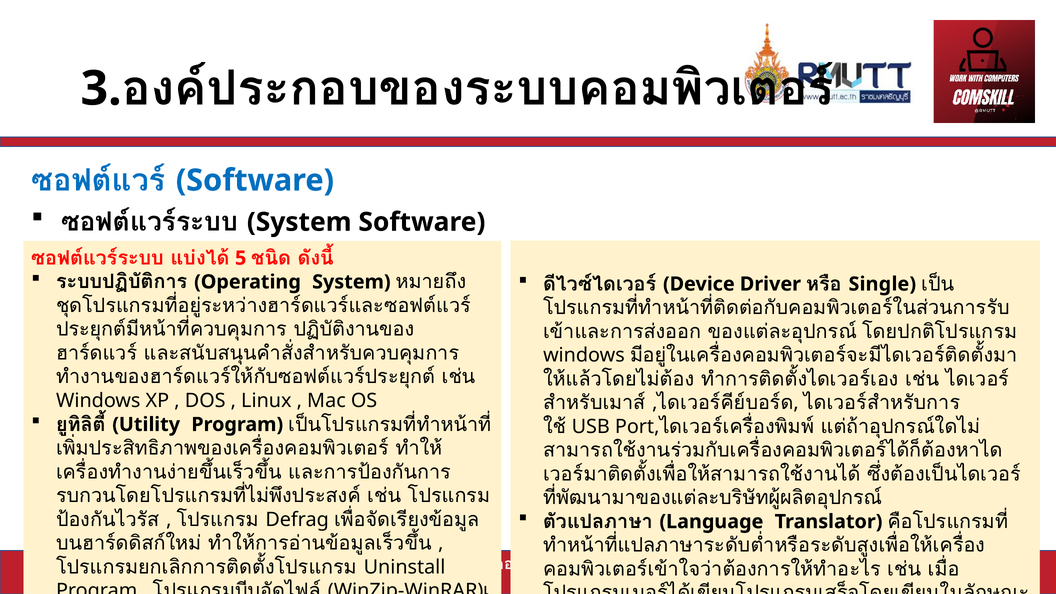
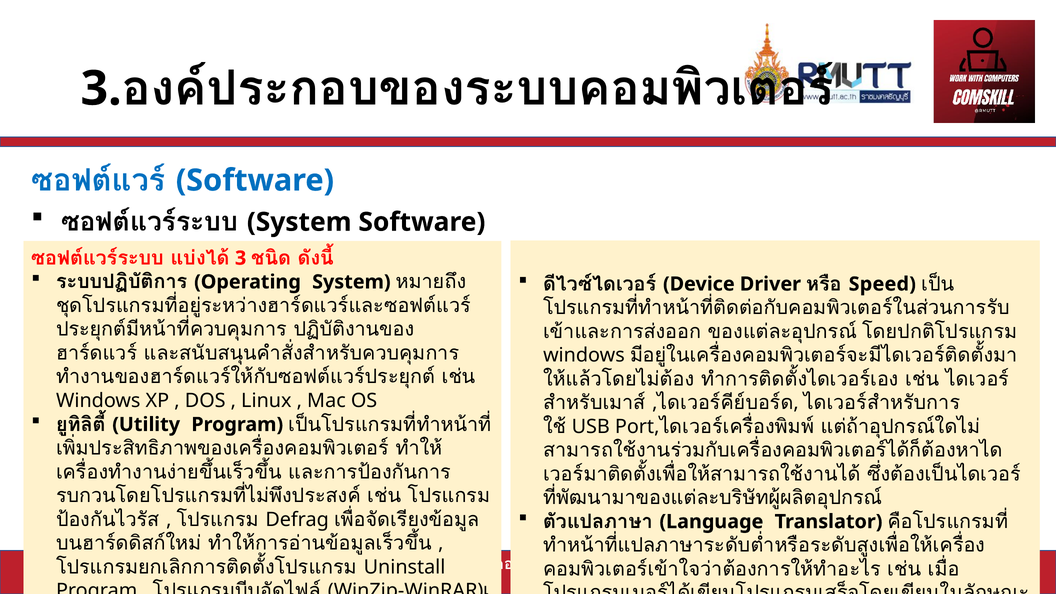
5 at (241, 258): 5 -> 3
Single: Single -> Speed
